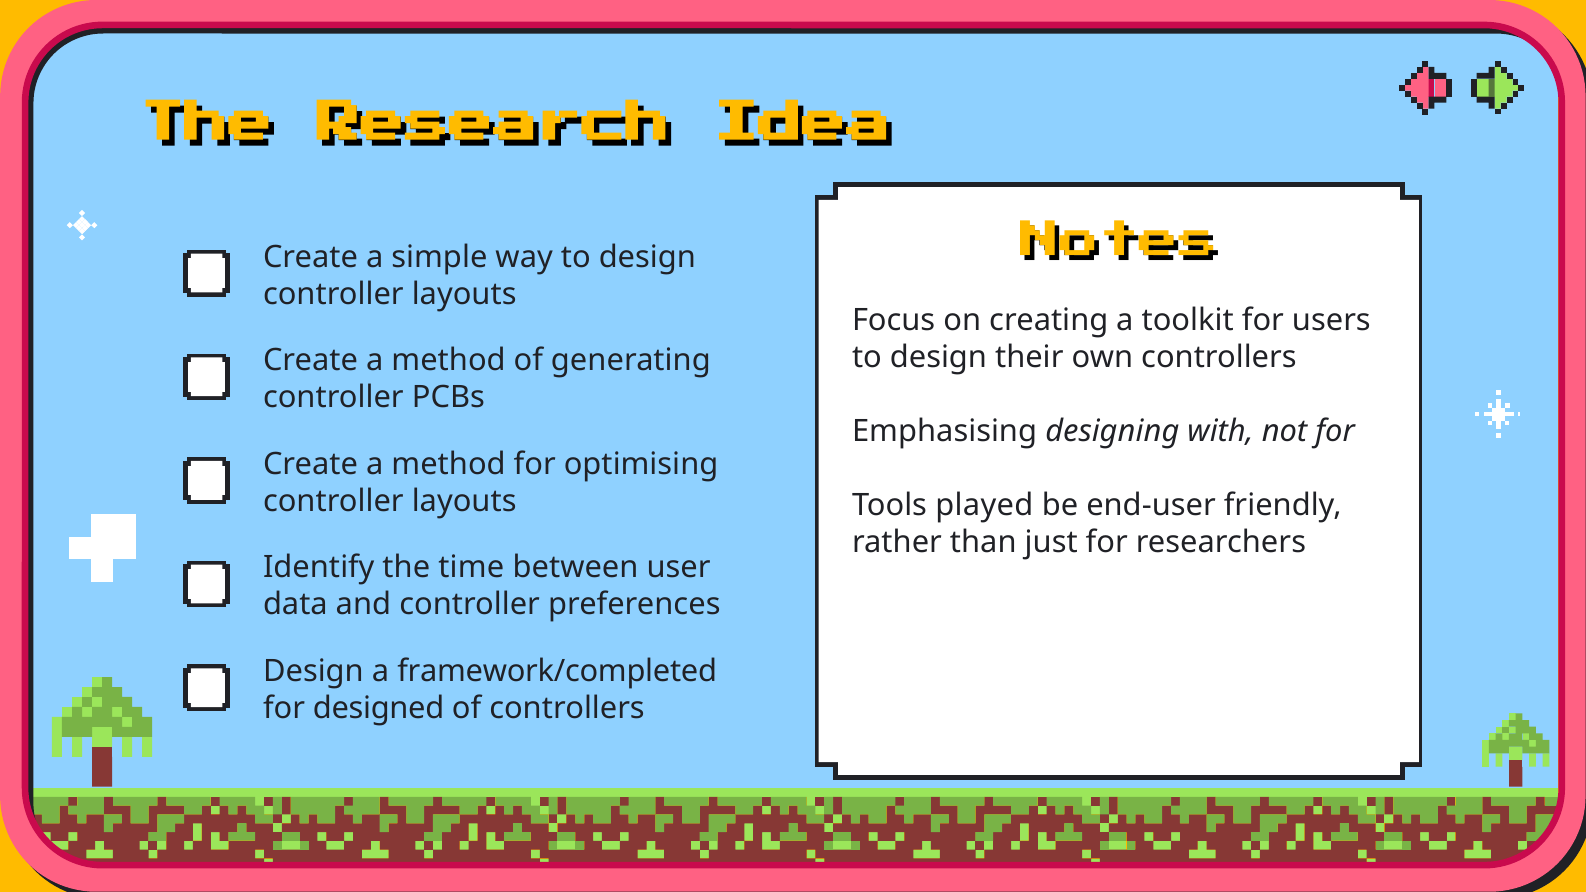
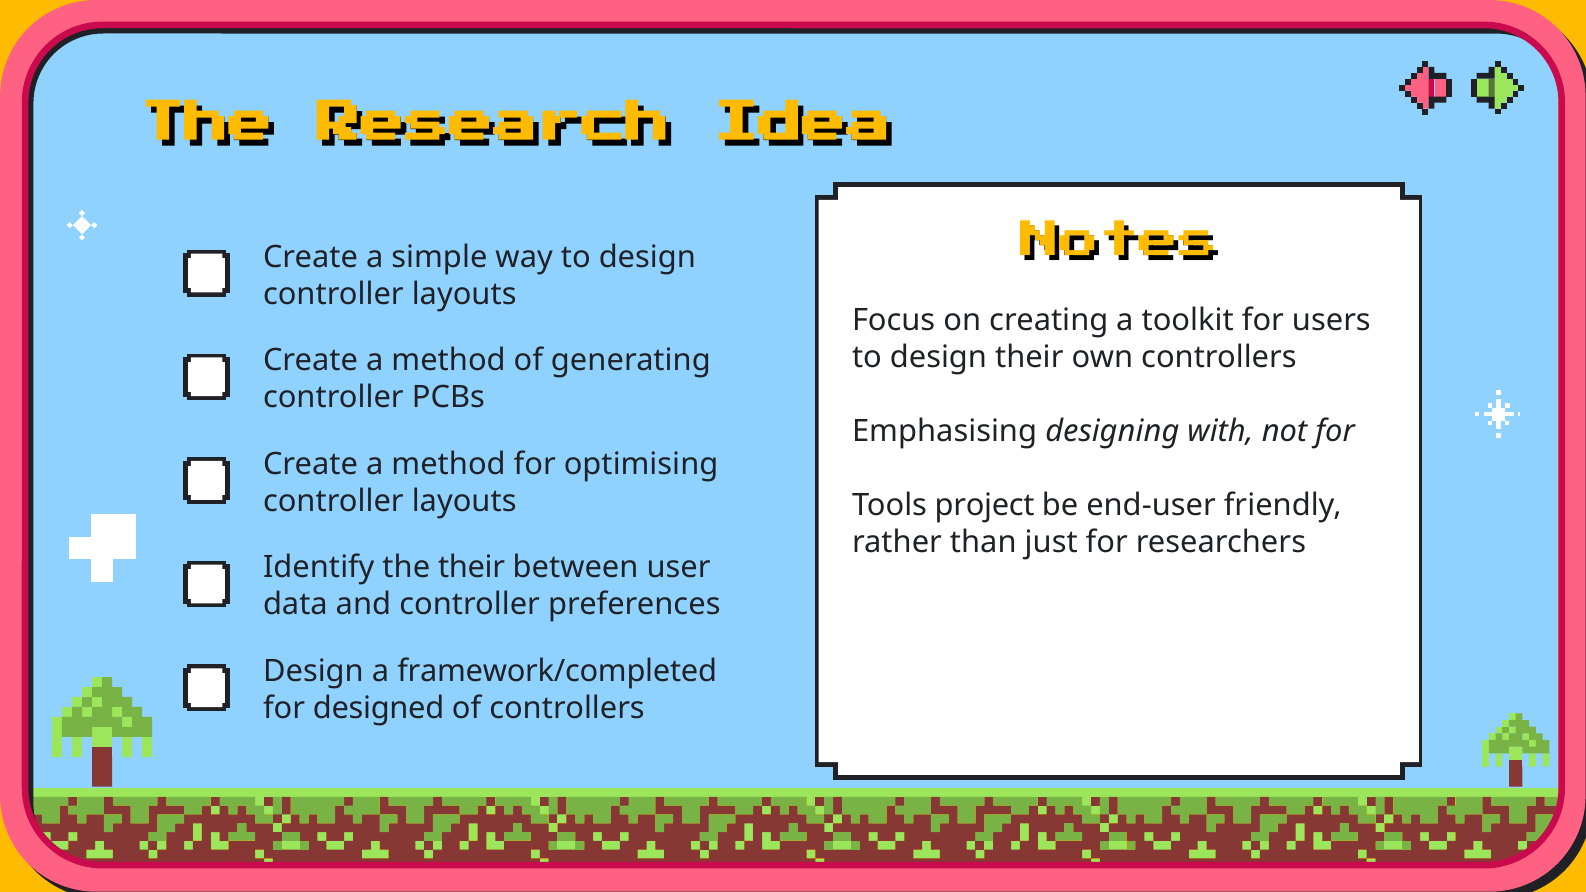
played: played -> project
the time: time -> their
